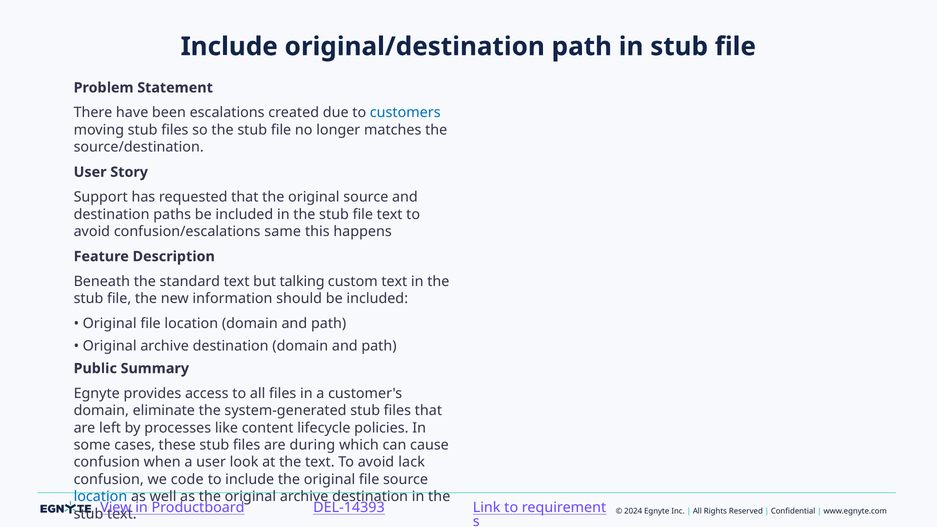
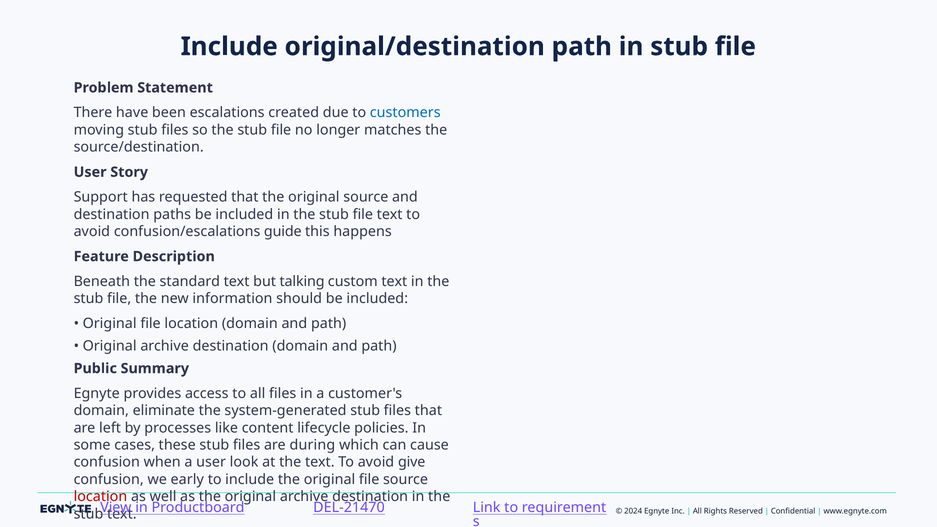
same: same -> guide
lack: lack -> give
code: code -> early
location at (100, 497) colour: blue -> red
DEL-14393: DEL-14393 -> DEL-21470
